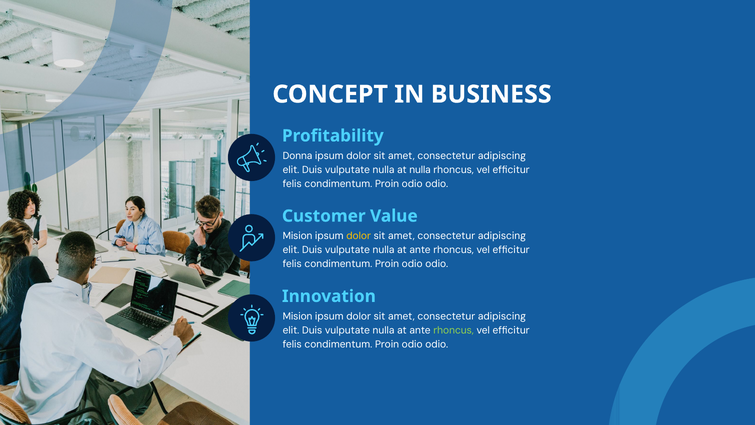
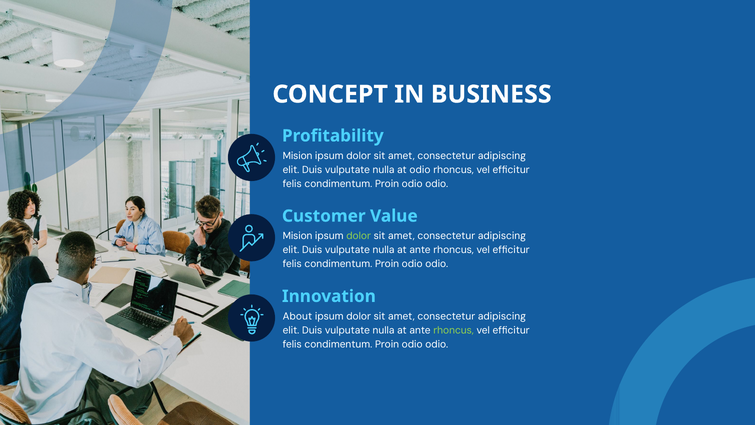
Donna at (298, 156): Donna -> Mision
at nulla: nulla -> odio
dolor at (359, 236) colour: yellow -> light green
Mision at (298, 316): Mision -> About
